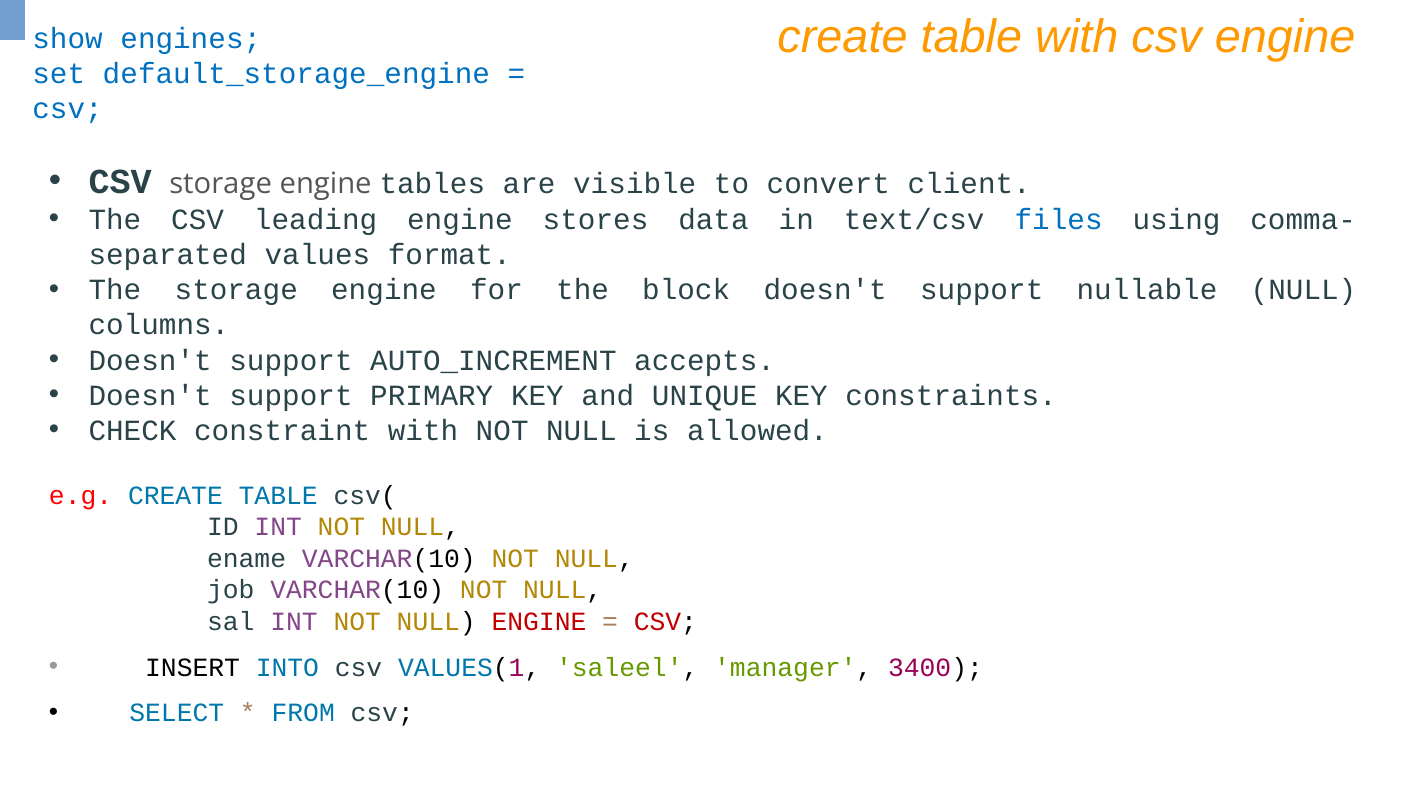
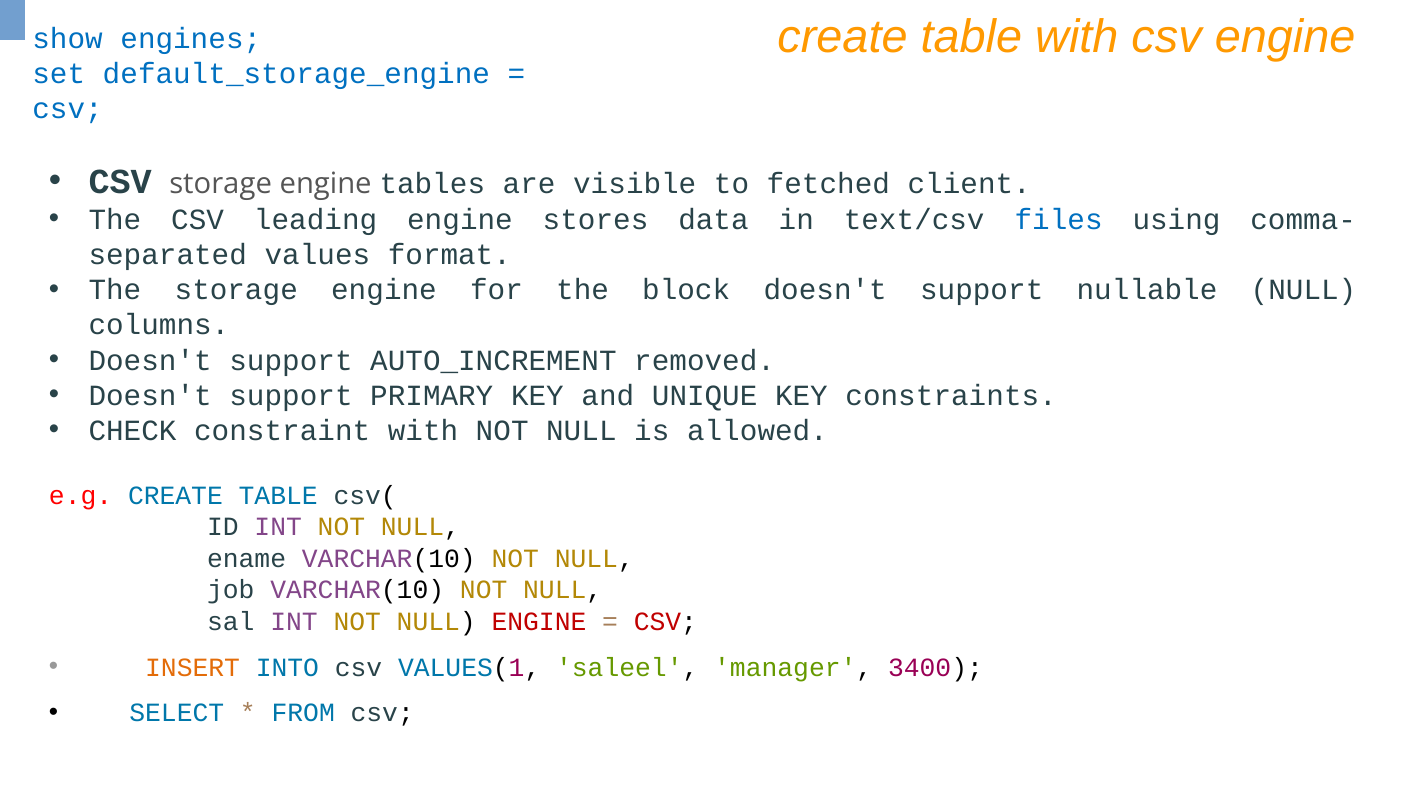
convert: convert -> fetched
accepts: accepts -> removed
INSERT colour: black -> orange
